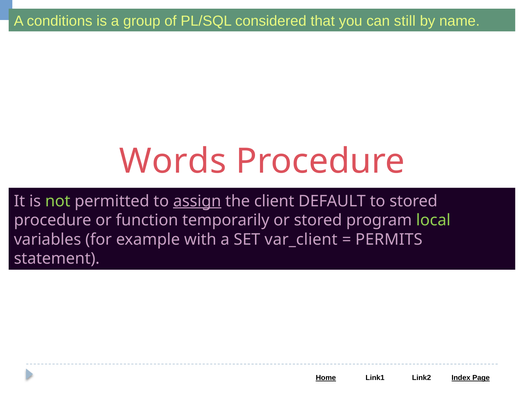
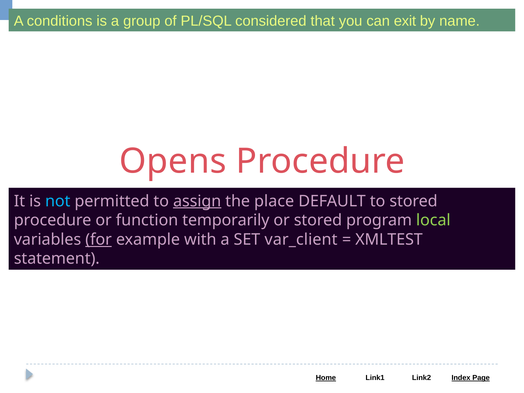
still: still -> exit
Words: Words -> Opens
not colour: light green -> light blue
client: client -> place
for underline: none -> present
PERMITS: PERMITS -> XMLTEST
